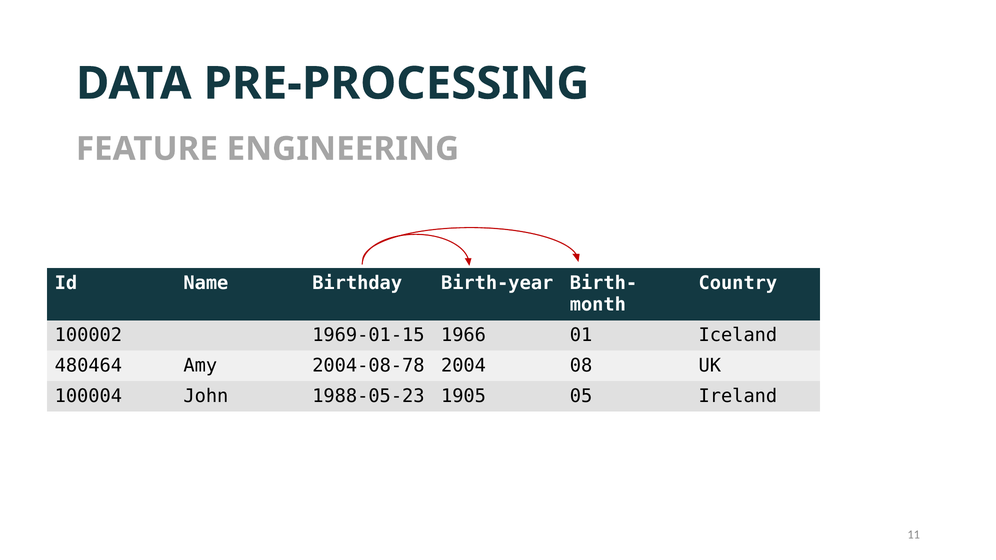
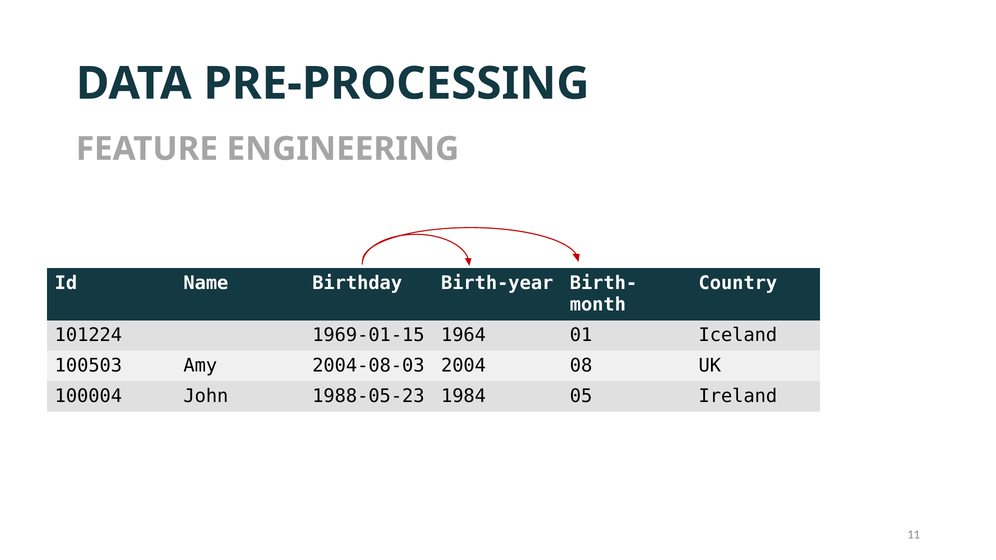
100002: 100002 -> 101224
1966: 1966 -> 1964
480464: 480464 -> 100503
2004-08-78: 2004-08-78 -> 2004-08-03
1905: 1905 -> 1984
